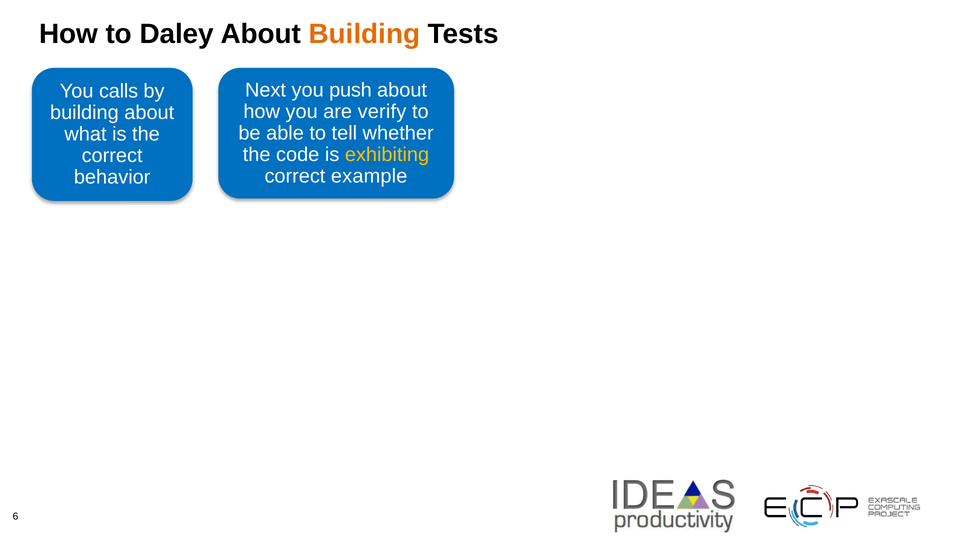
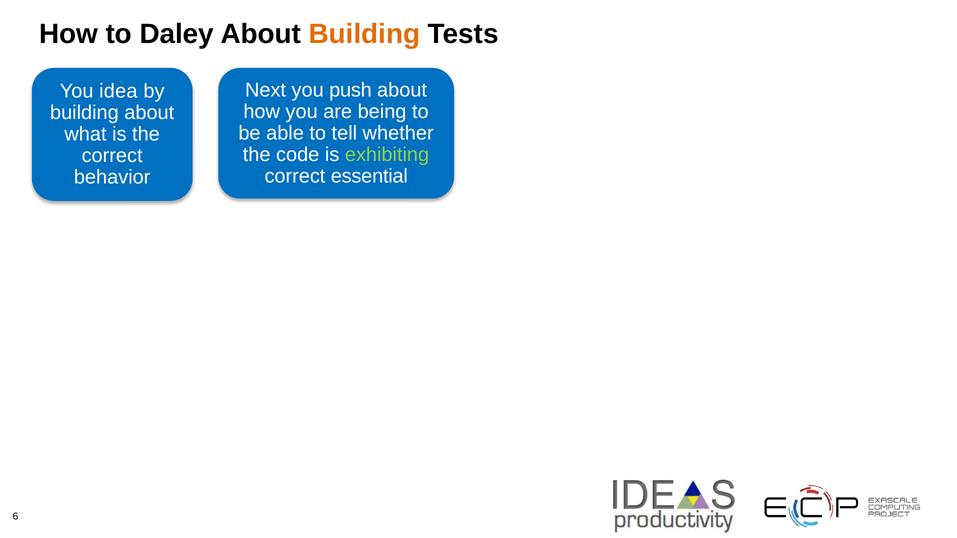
calls: calls -> idea
verify: verify -> being
exhibiting colour: yellow -> light green
example: example -> essential
